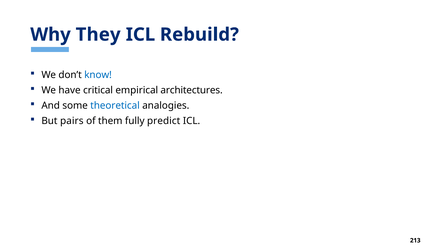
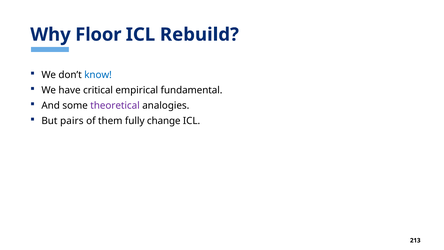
They: They -> Floor
architectures: architectures -> fundamental
theoretical colour: blue -> purple
predict: predict -> change
